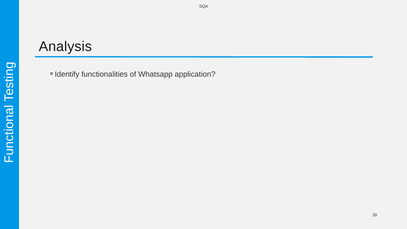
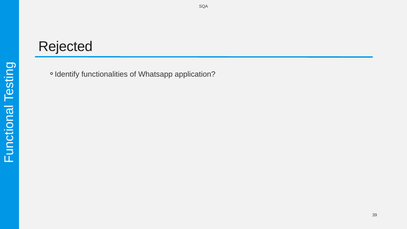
Analysis: Analysis -> Rejected
